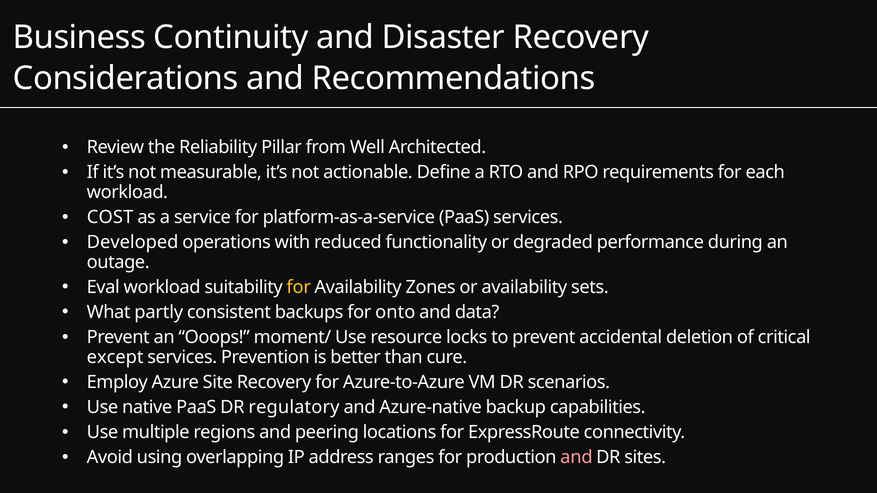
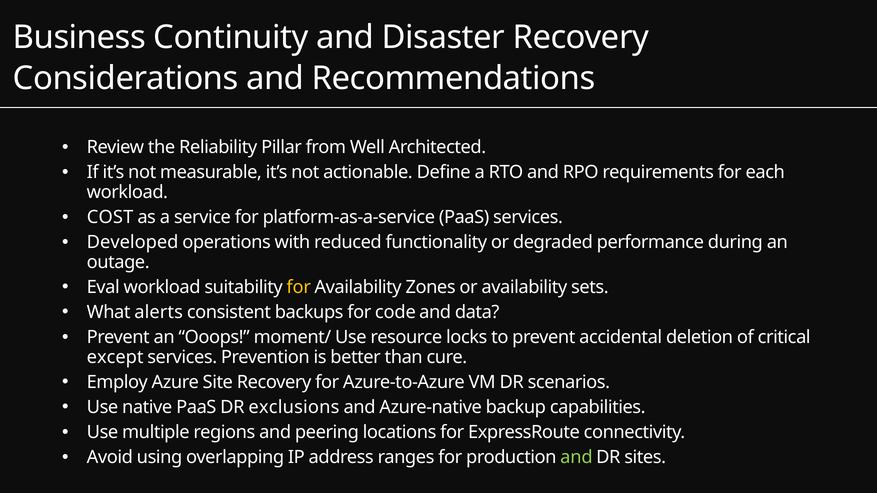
partly: partly -> alerts
onto: onto -> code
regulatory: regulatory -> exclusions
and at (576, 458) colour: pink -> light green
